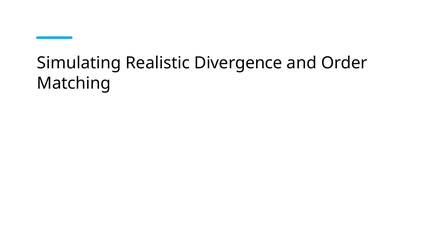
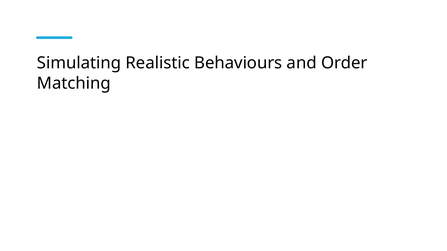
Divergence: Divergence -> Behaviours
